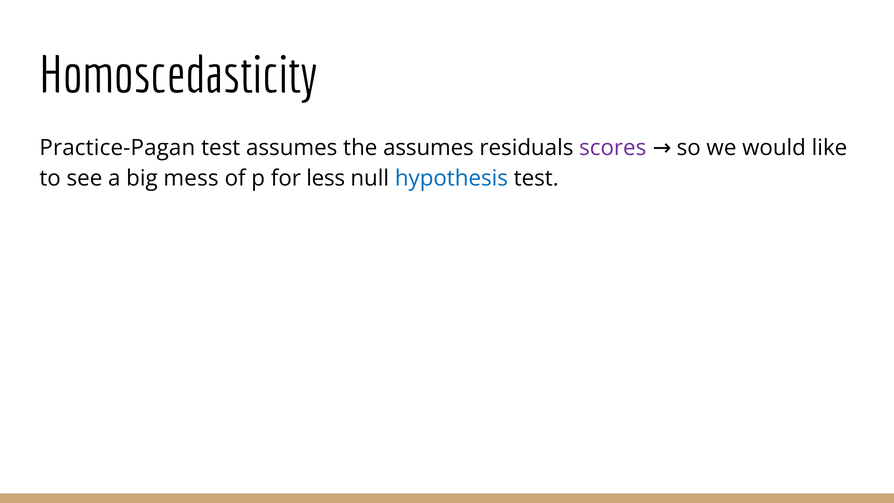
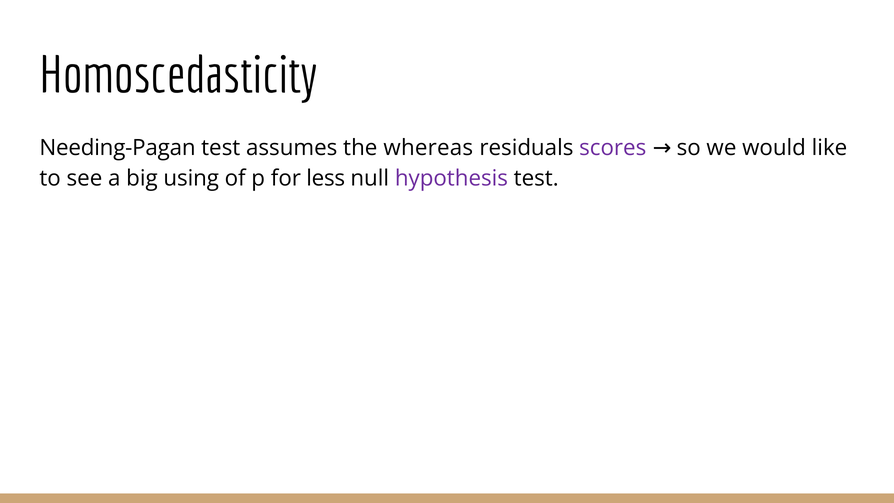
Practice-Pagan: Practice-Pagan -> Needing-Pagan
the assumes: assumes -> whereas
mess: mess -> using
hypothesis colour: blue -> purple
